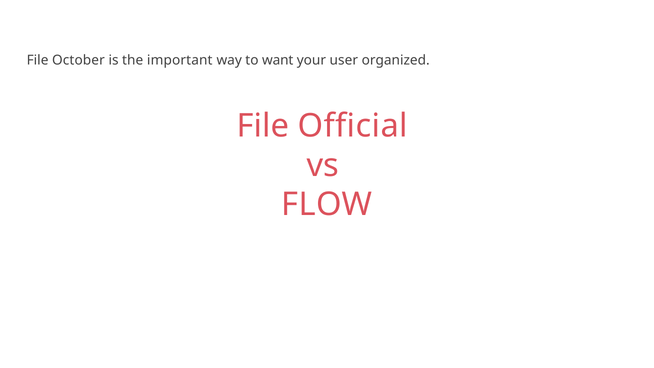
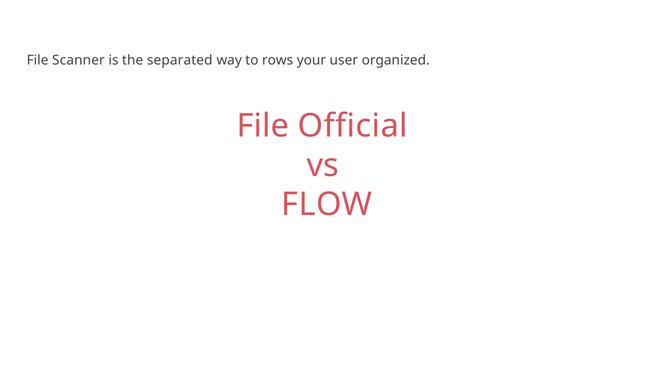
October: October -> Scanner
important: important -> separated
want: want -> rows
